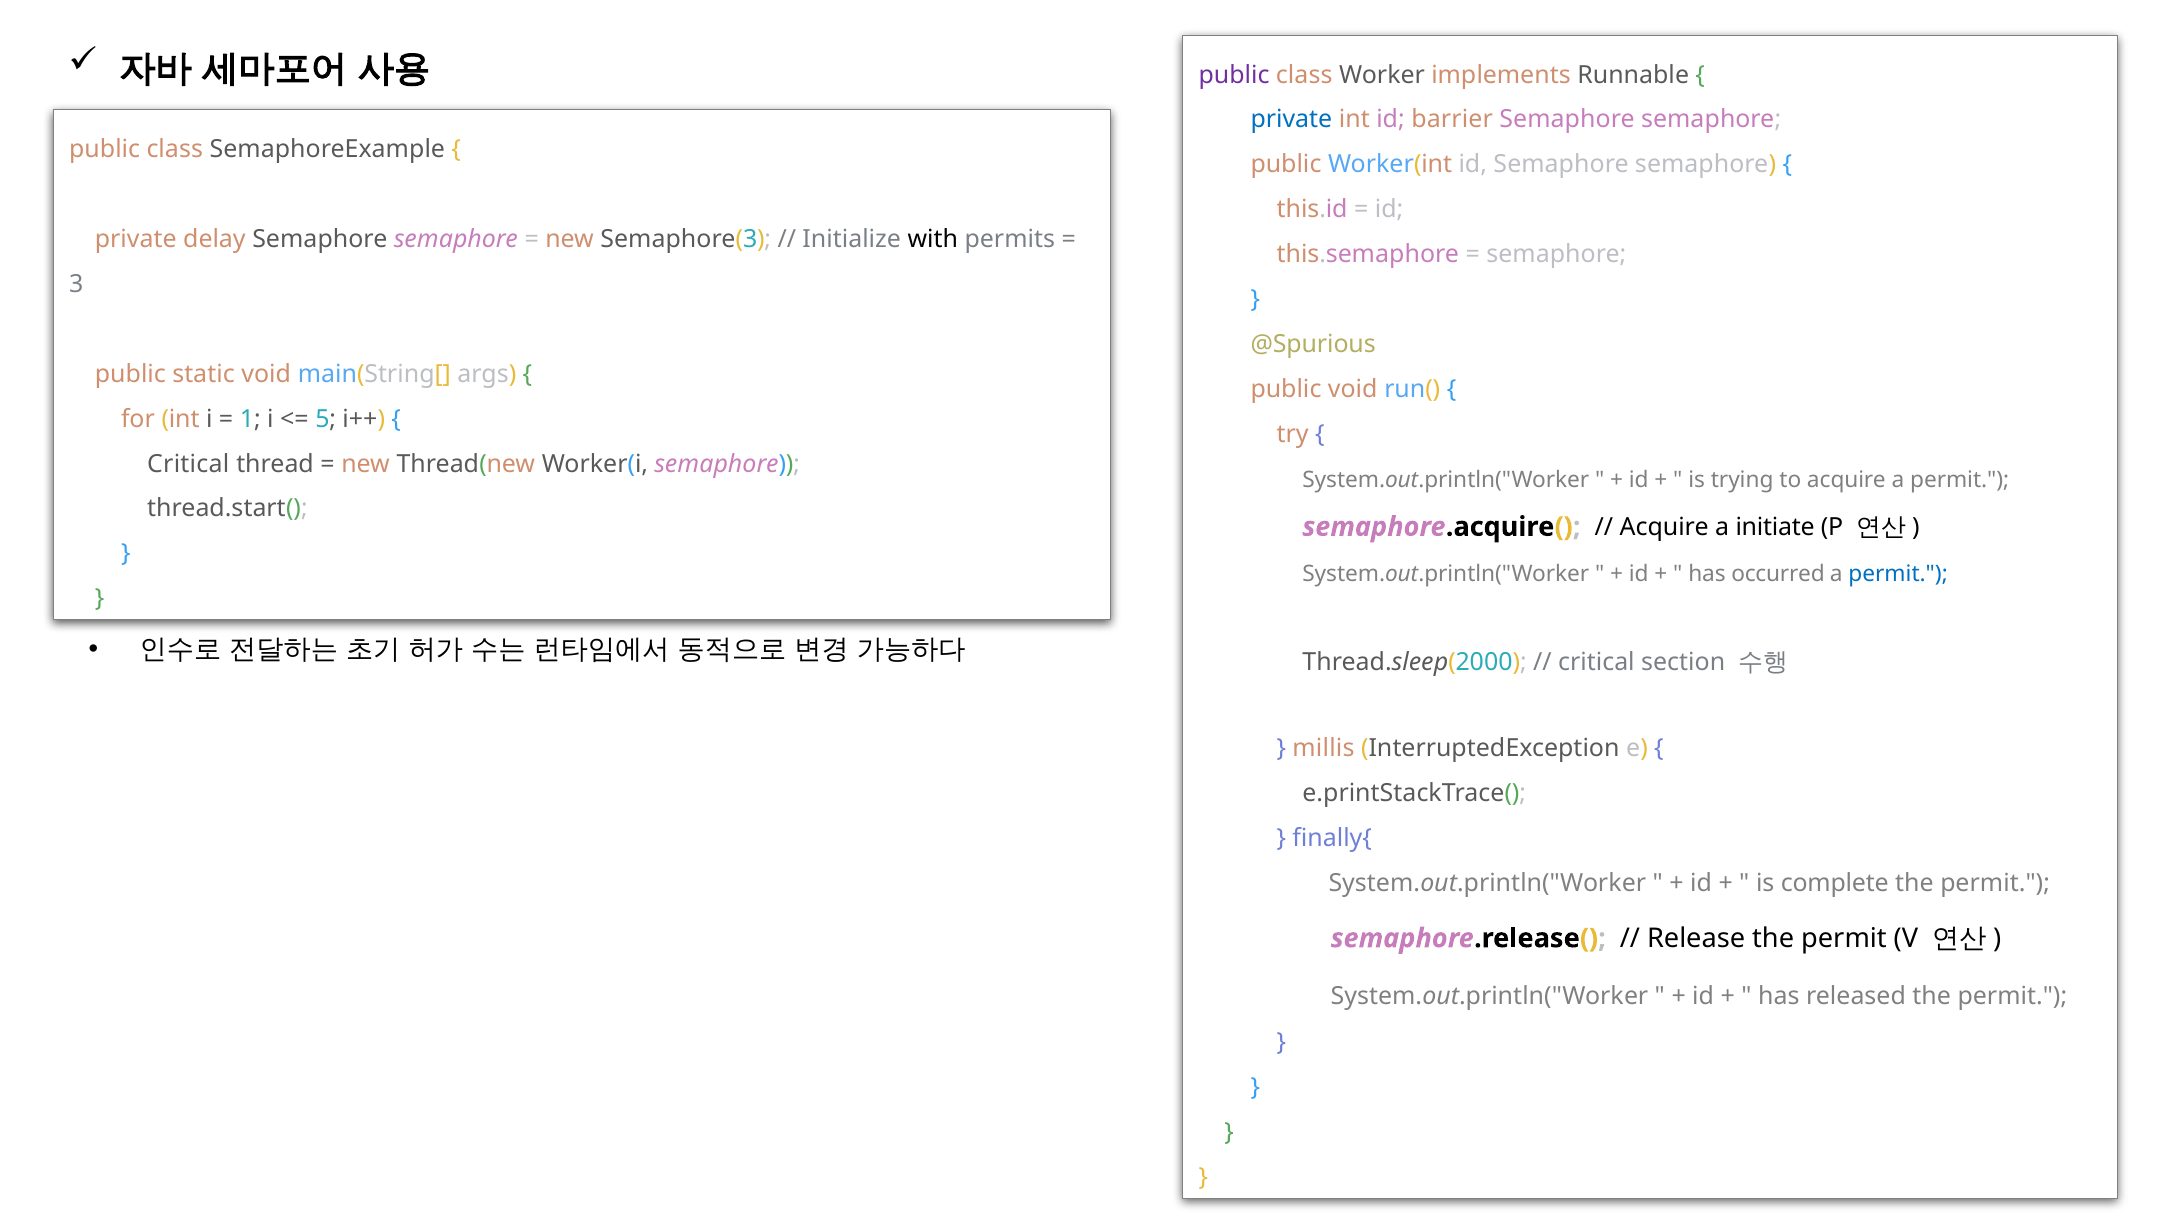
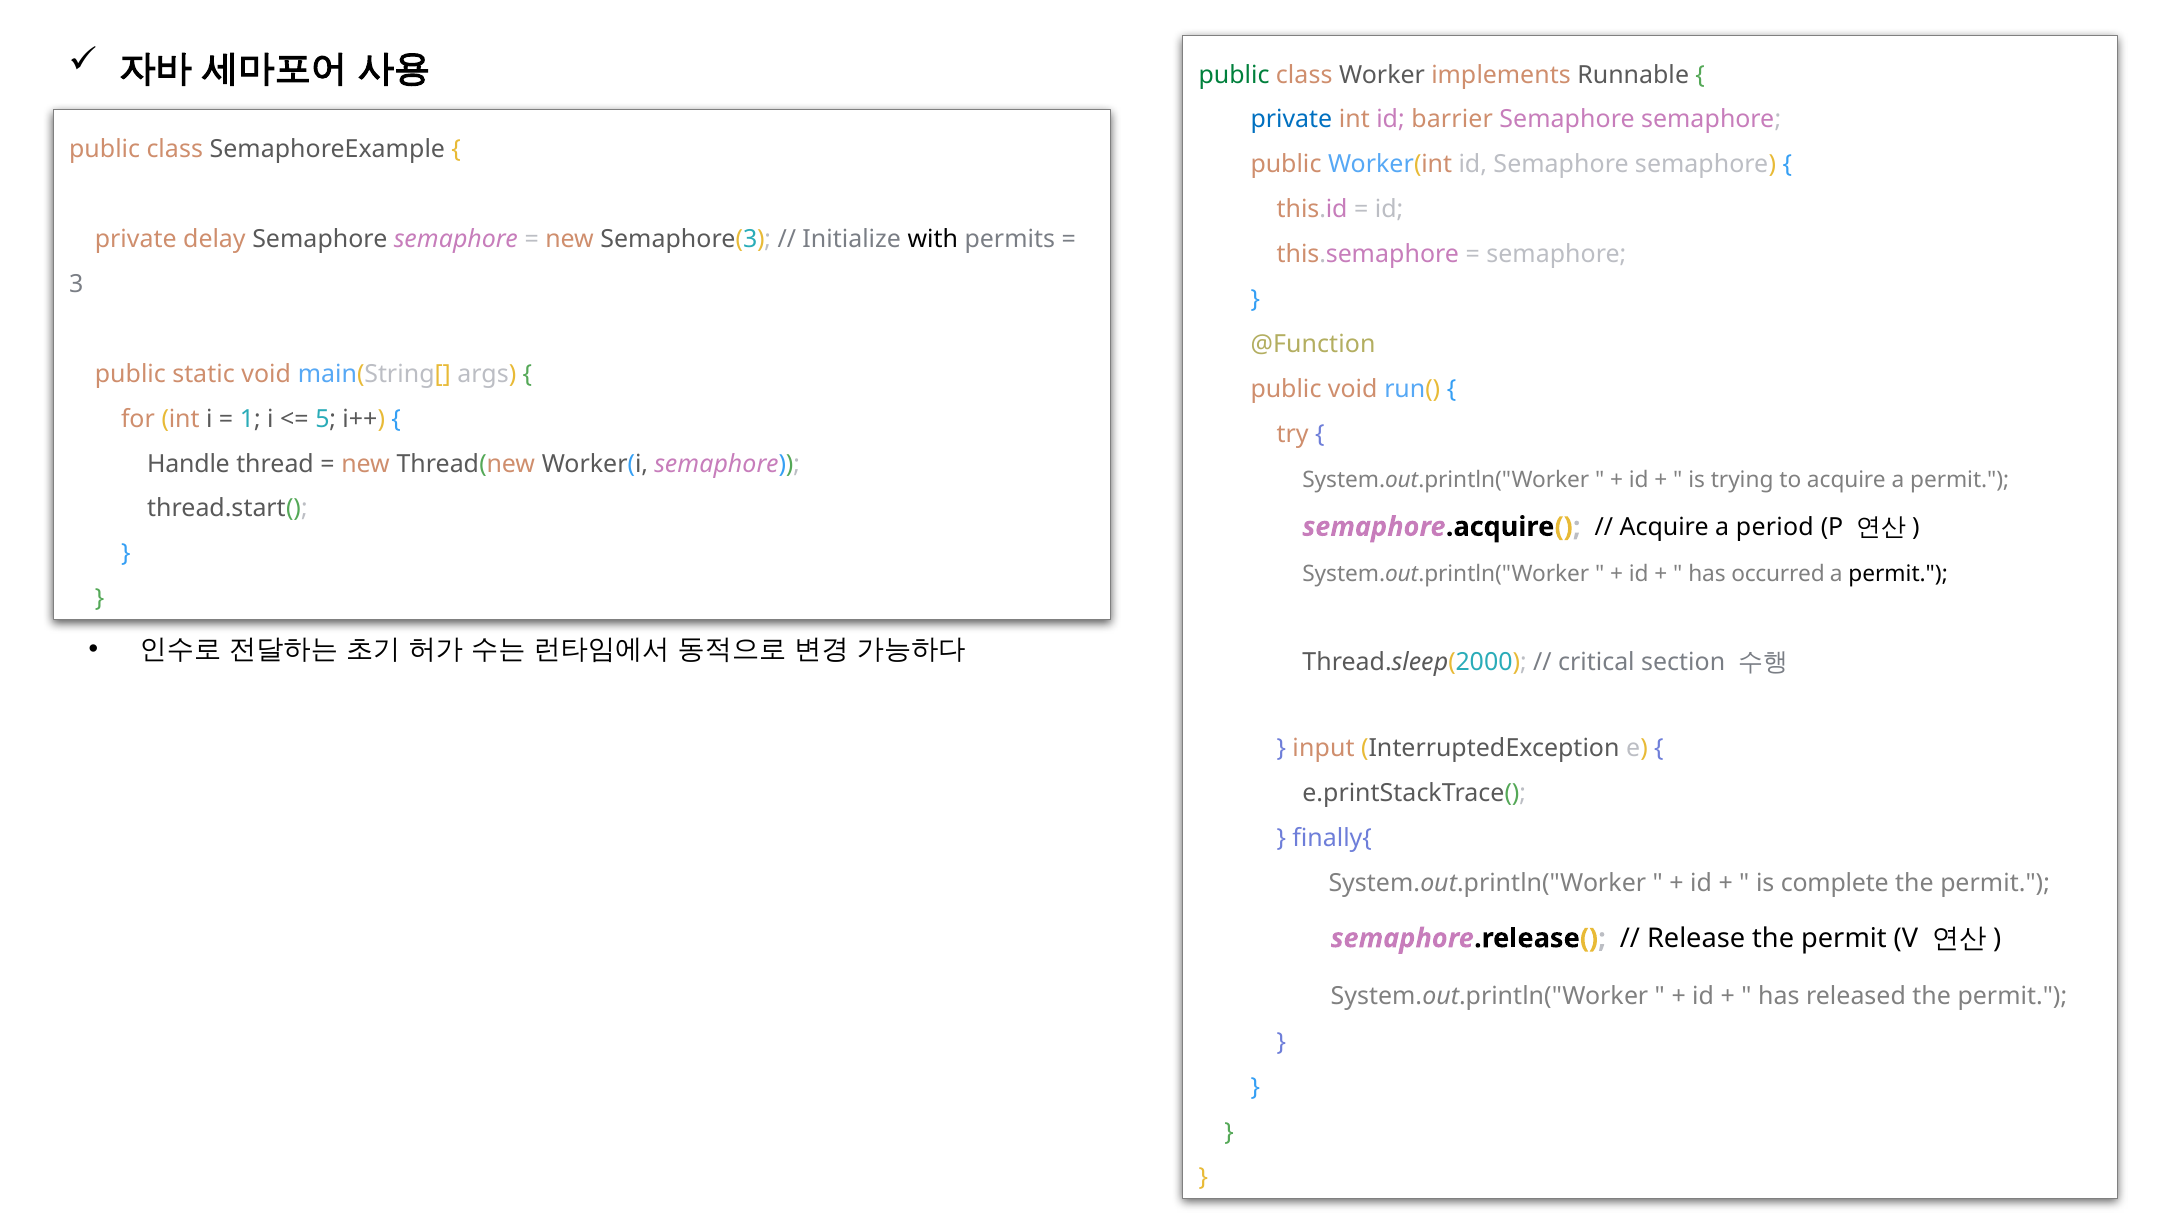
public at (1234, 75) colour: purple -> green
@Spurious: @Spurious -> @Function
Critical at (188, 464): Critical -> Handle
initiate: initiate -> period
permit at (1898, 574) colour: blue -> black
millis: millis -> input
